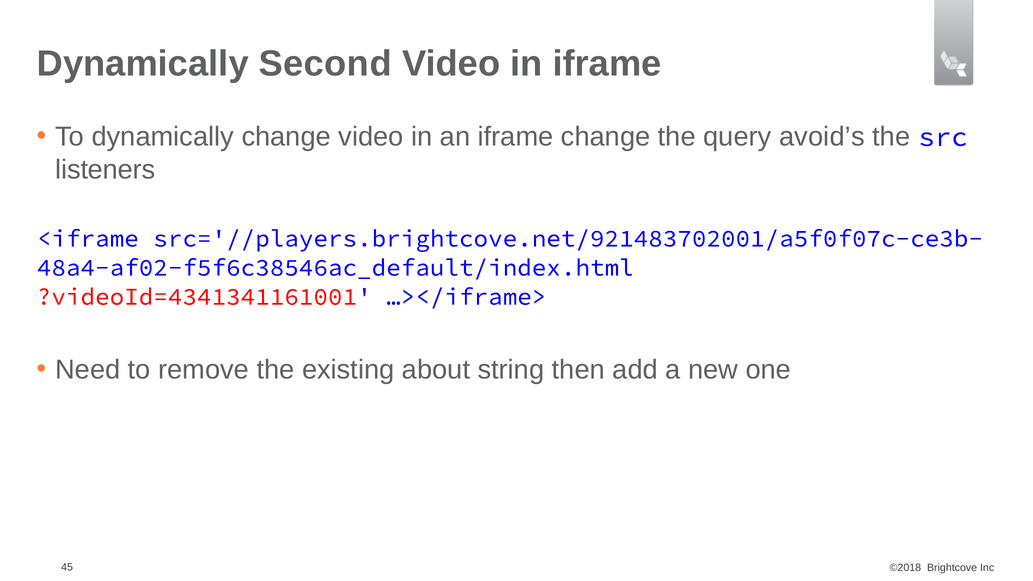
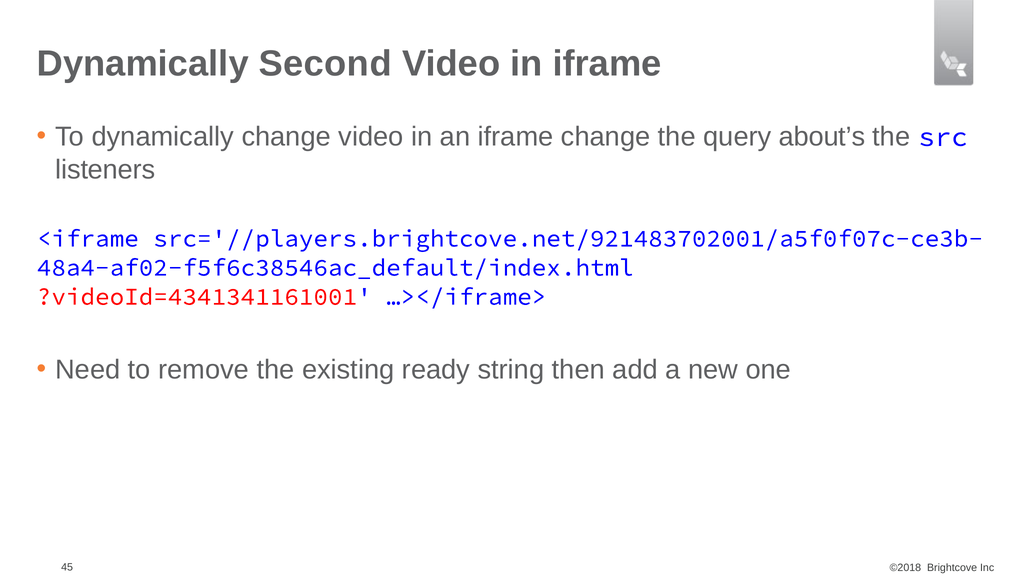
avoid’s: avoid’s -> about’s
about: about -> ready
